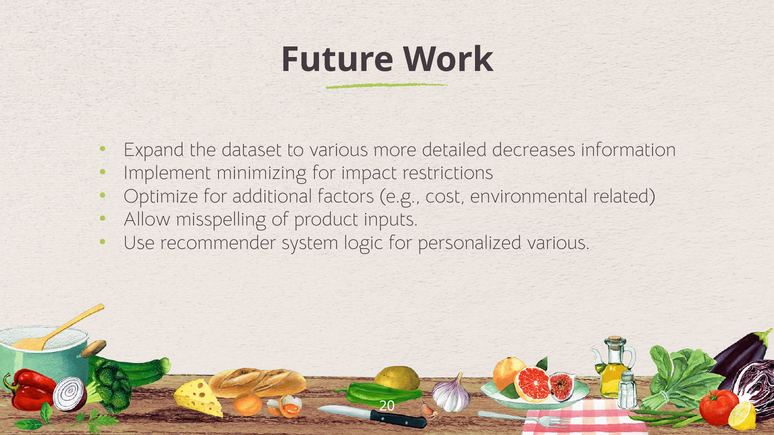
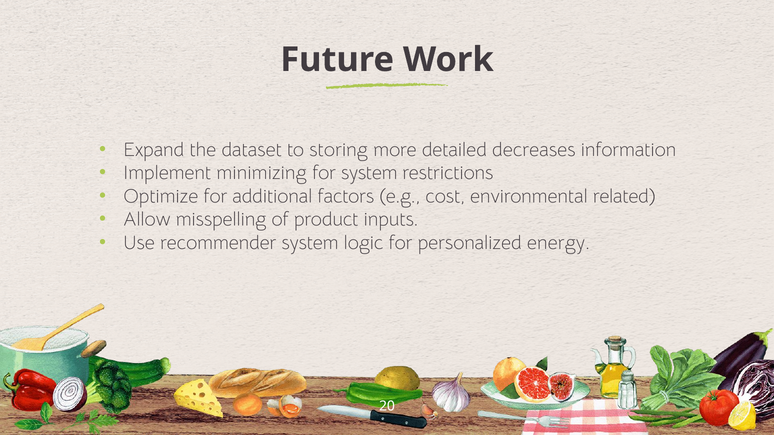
to various: various -> storing
for impact: impact -> system
personalized various: various -> energy
